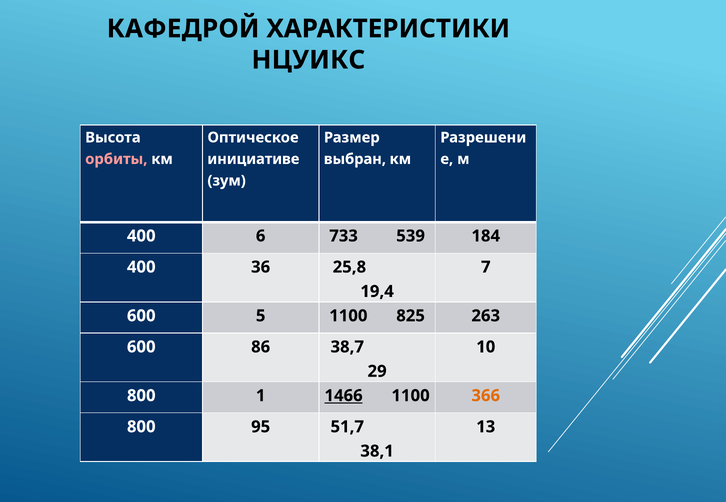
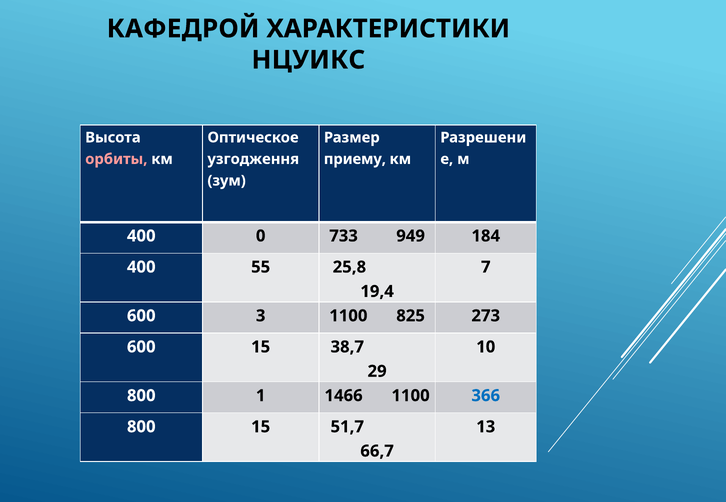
инициативе: инициативе -> узгодження
выбран: выбран -> приему
6: 6 -> 0
539: 539 -> 949
36: 36 -> 55
5: 5 -> 3
263: 263 -> 273
600 86: 86 -> 15
1466 underline: present -> none
366 colour: orange -> blue
800 95: 95 -> 15
38,1: 38,1 -> 66,7
